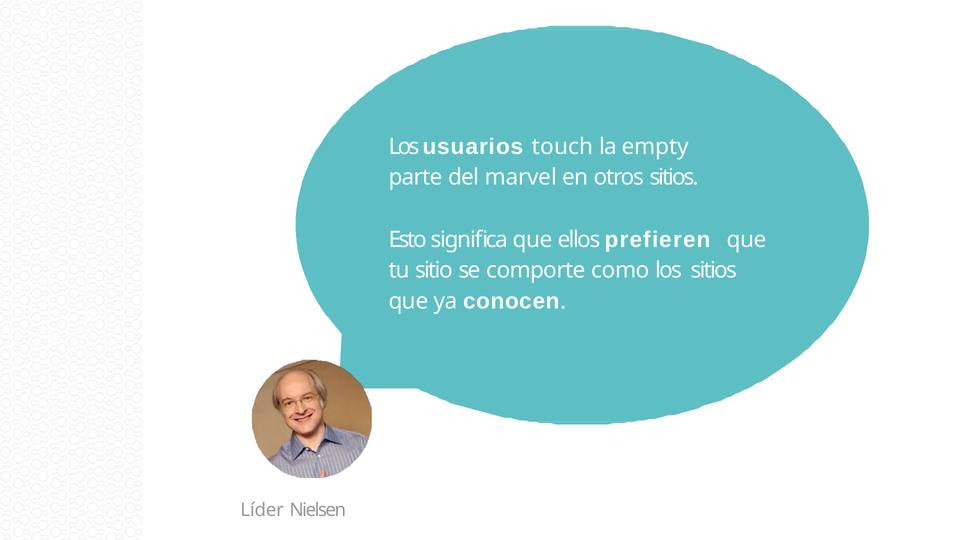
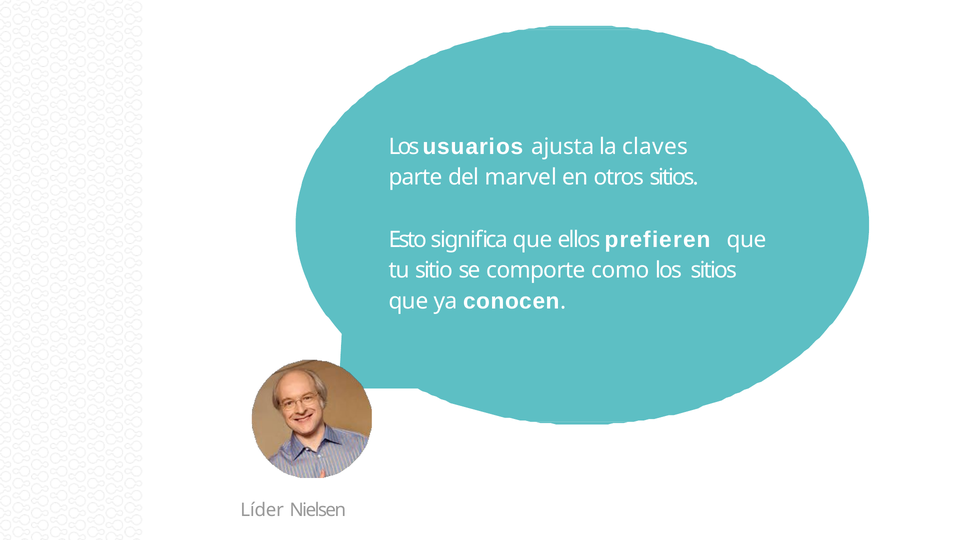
touch: touch -> ajusta
empty: empty -> claves
